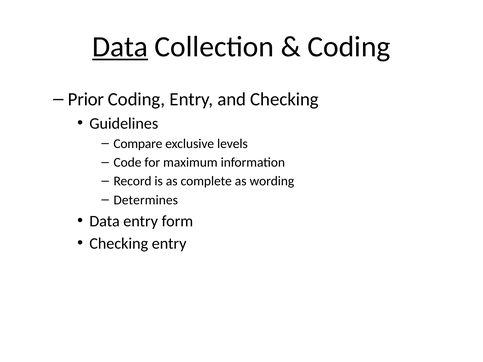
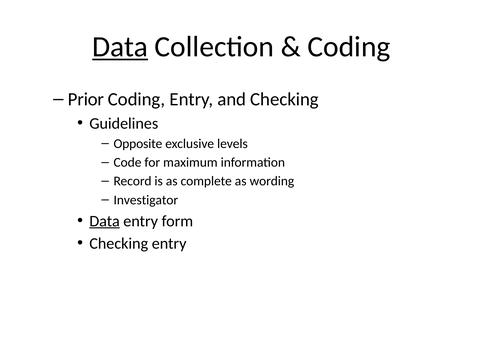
Compare: Compare -> Opposite
Determines: Determines -> Investigator
Data at (105, 221) underline: none -> present
